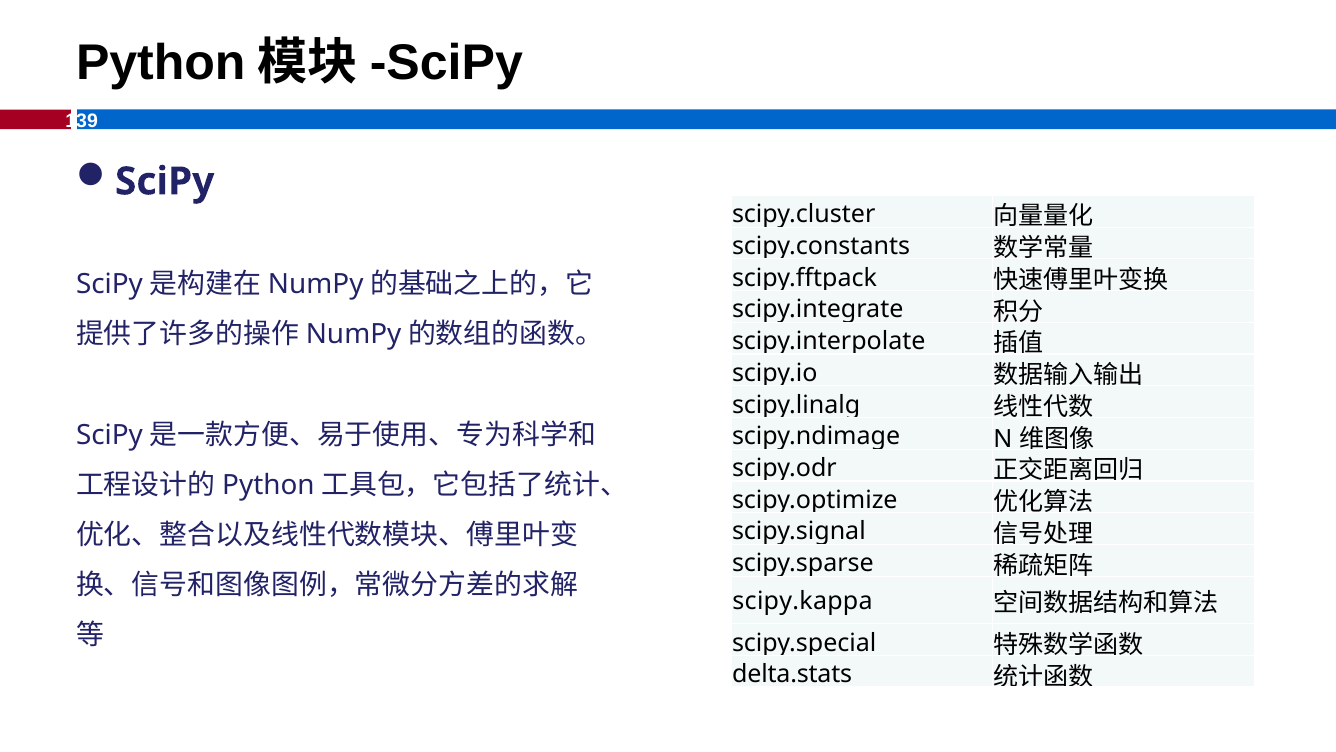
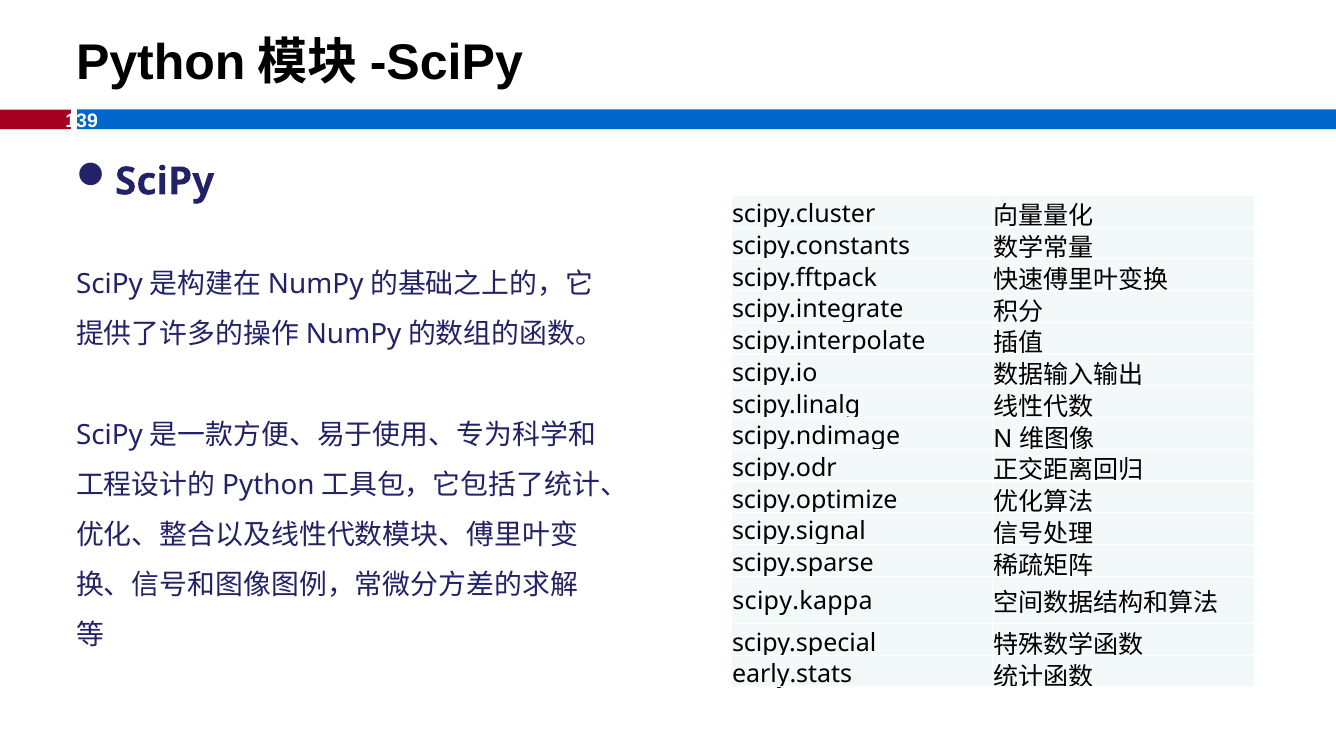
delta.stats: delta.stats -> early.stats
